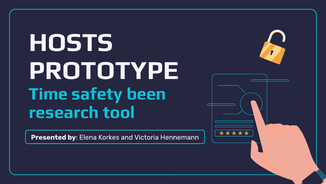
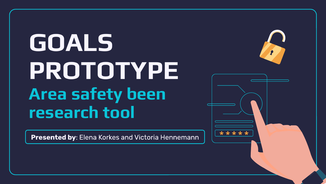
HOSTS: HOSTS -> GOALS
Time: Time -> Area
